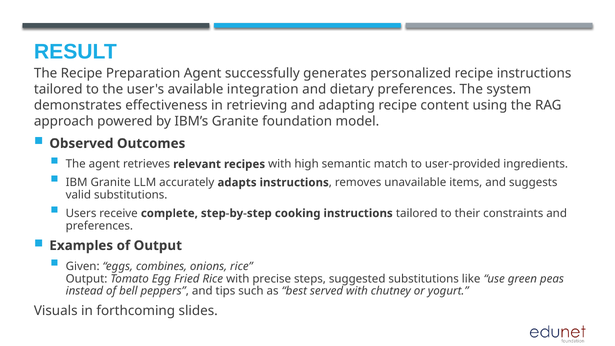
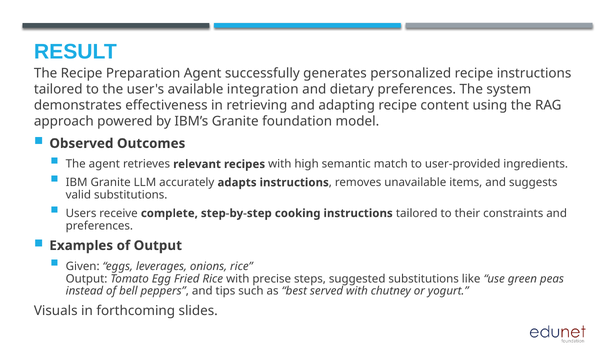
combines: combines -> leverages
